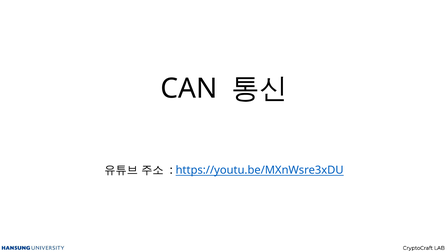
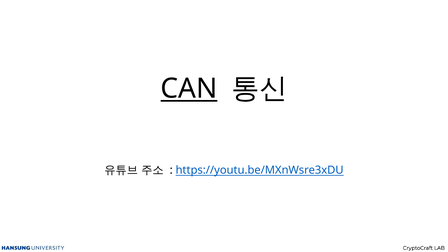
CAN underline: none -> present
